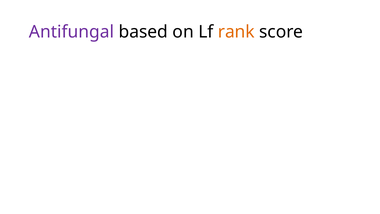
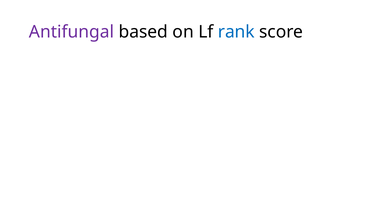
rank colour: orange -> blue
